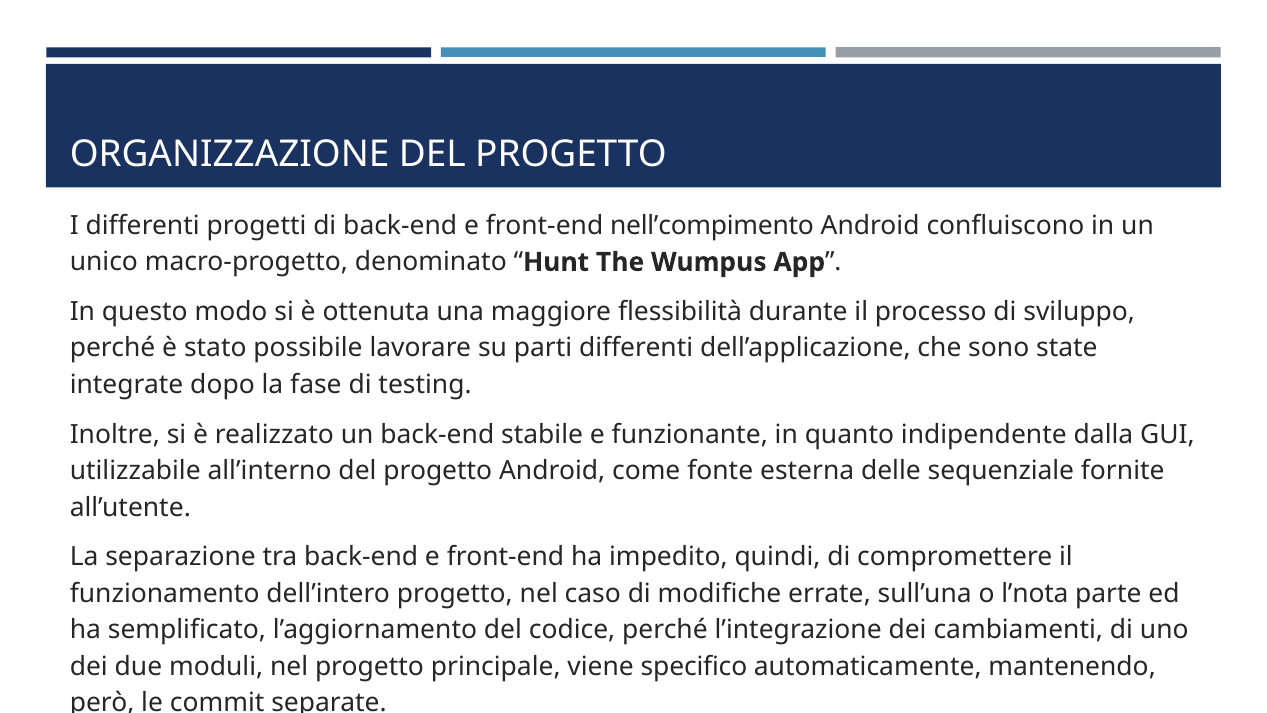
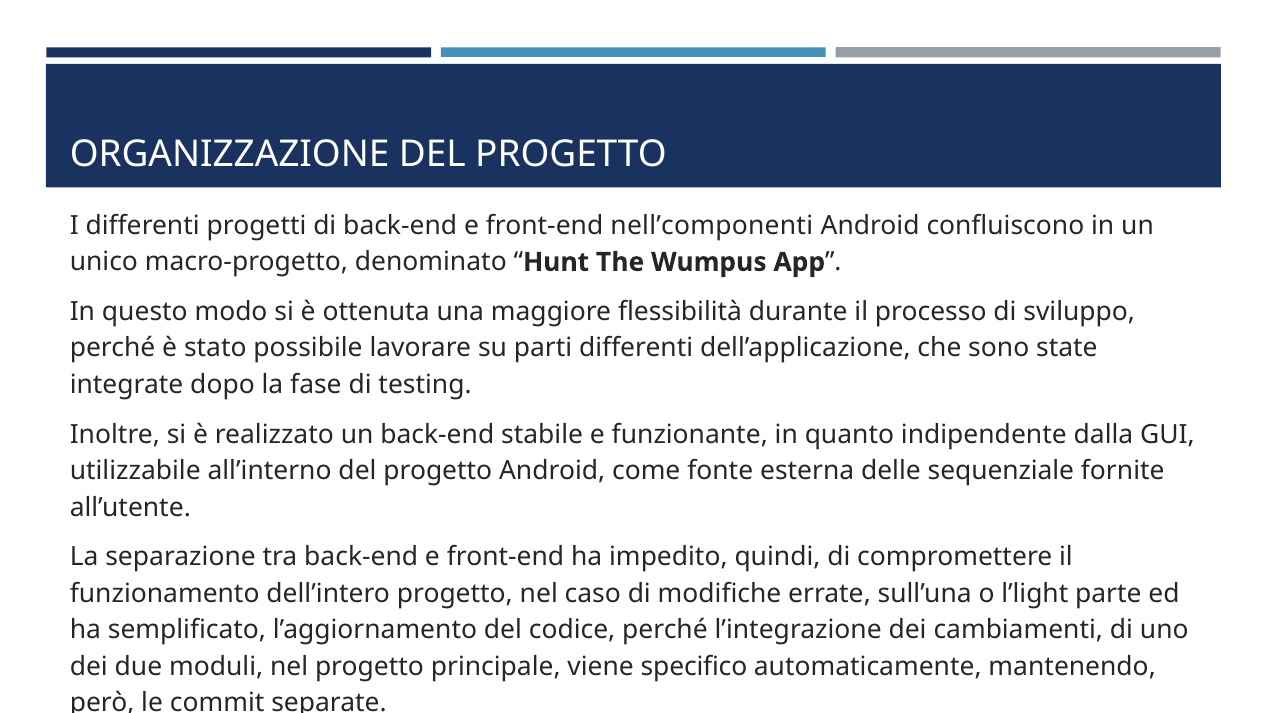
nell’compimento: nell’compimento -> nell’componenti
l’nota: l’nota -> l’light
